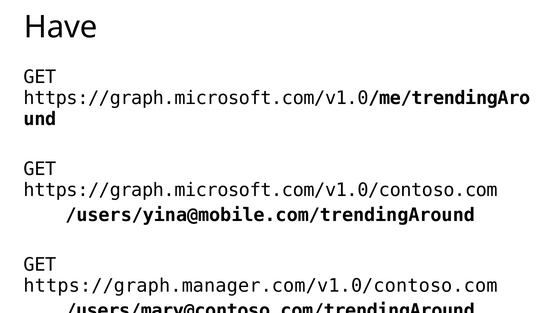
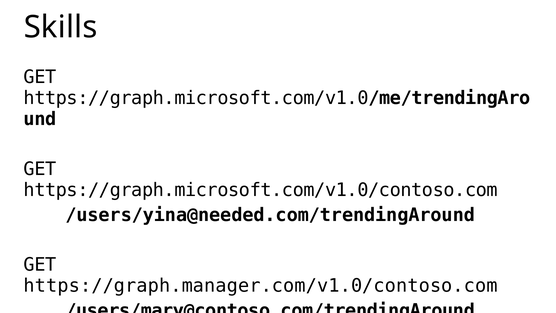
Have: Have -> Skills
/users/yina@mobile.com/trendingAround: /users/yina@mobile.com/trendingAround -> /users/yina@needed.com/trendingAround
